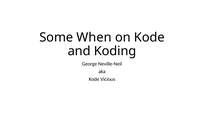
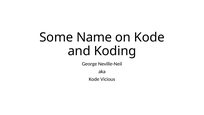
When: When -> Name
